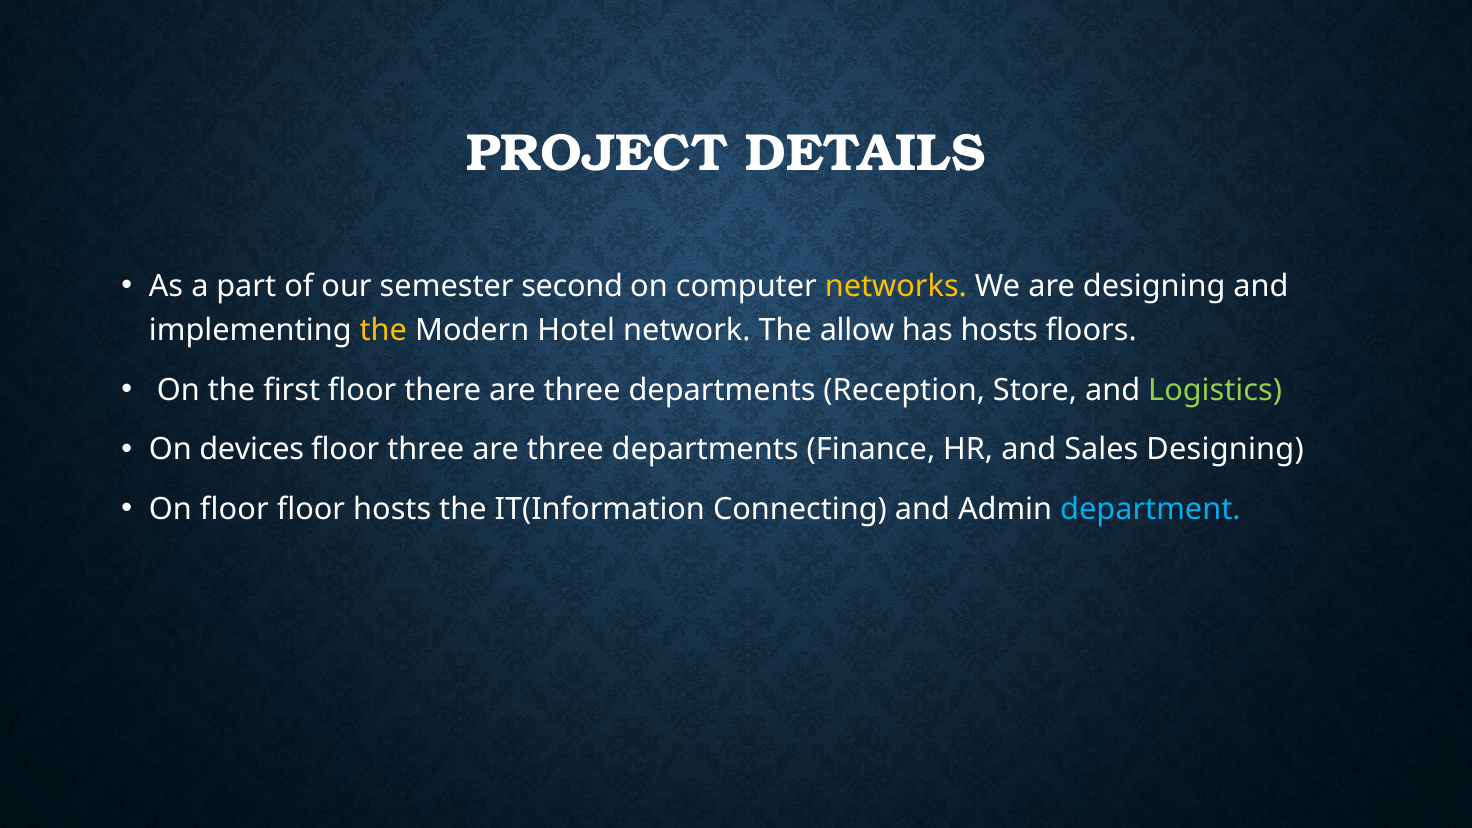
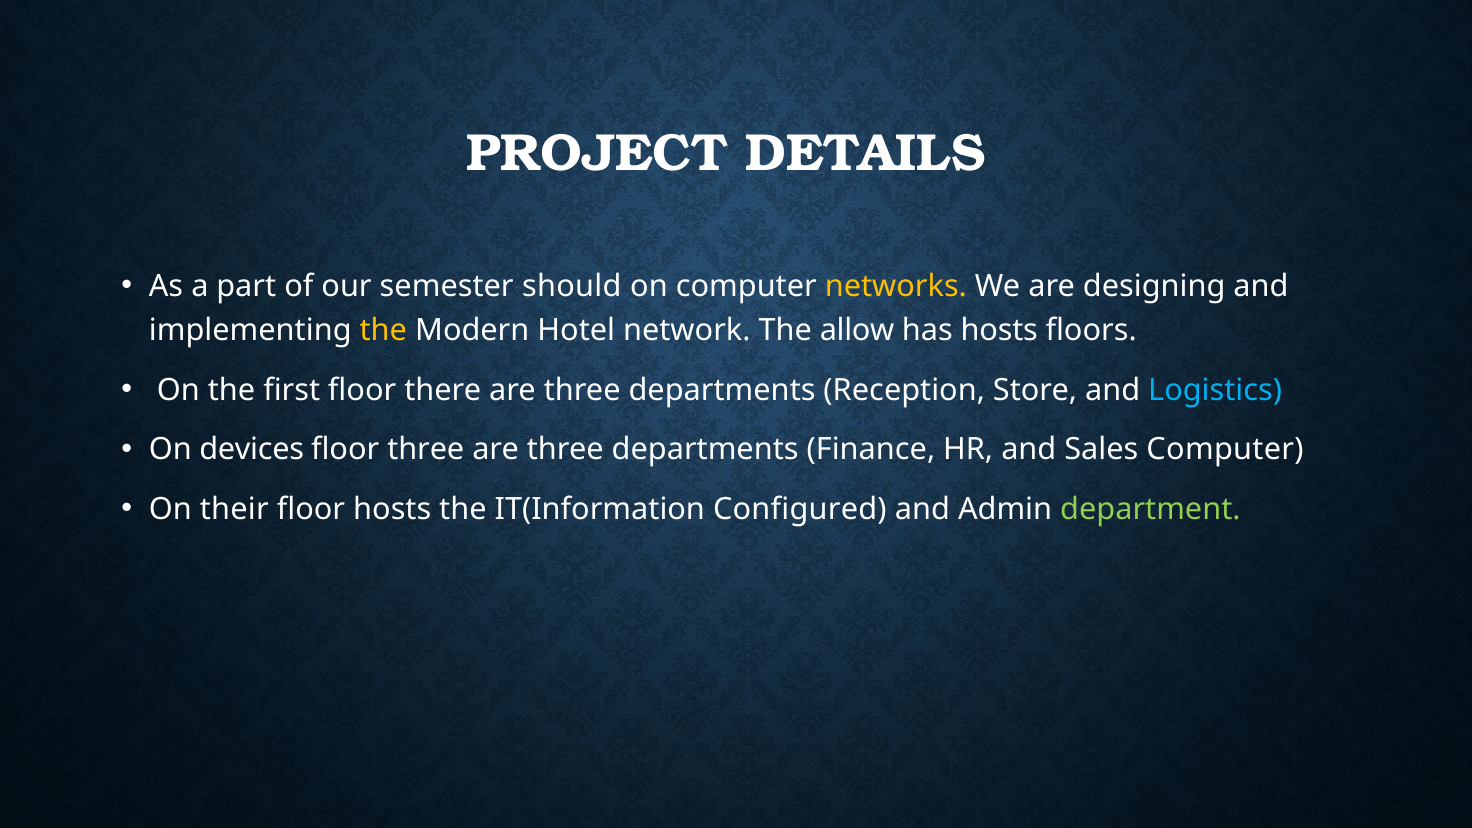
second: second -> should
Logistics colour: light green -> light blue
Sales Designing: Designing -> Computer
On floor: floor -> their
Connecting: Connecting -> Configured
department colour: light blue -> light green
